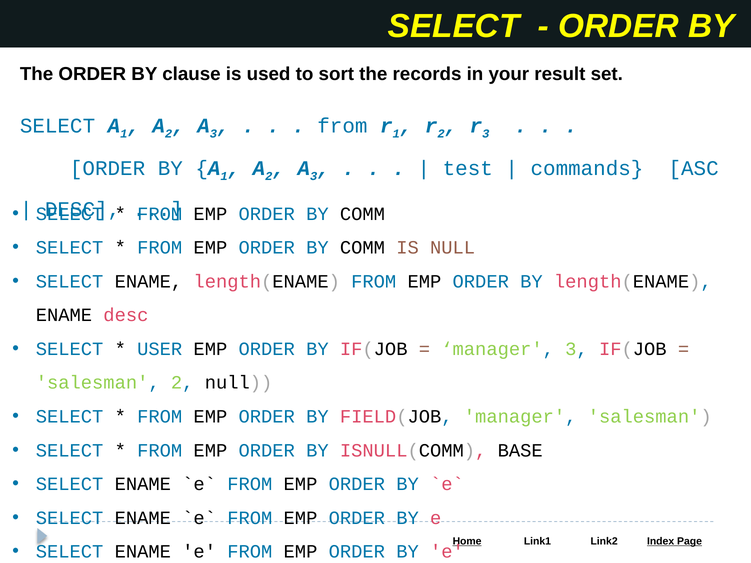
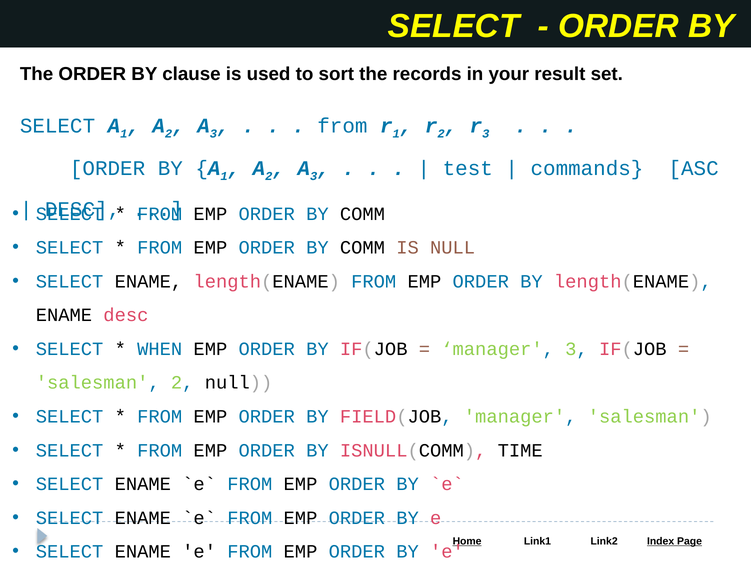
USER: USER -> WHEN
BASE: BASE -> TIME
